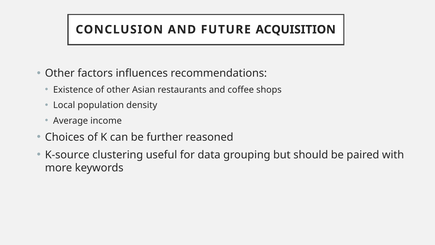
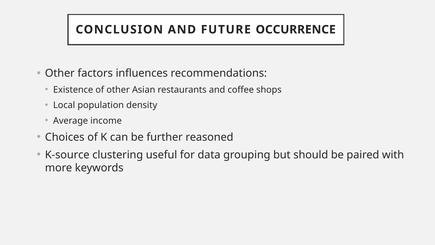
ACQUISITION: ACQUISITION -> OCCURRENCE
